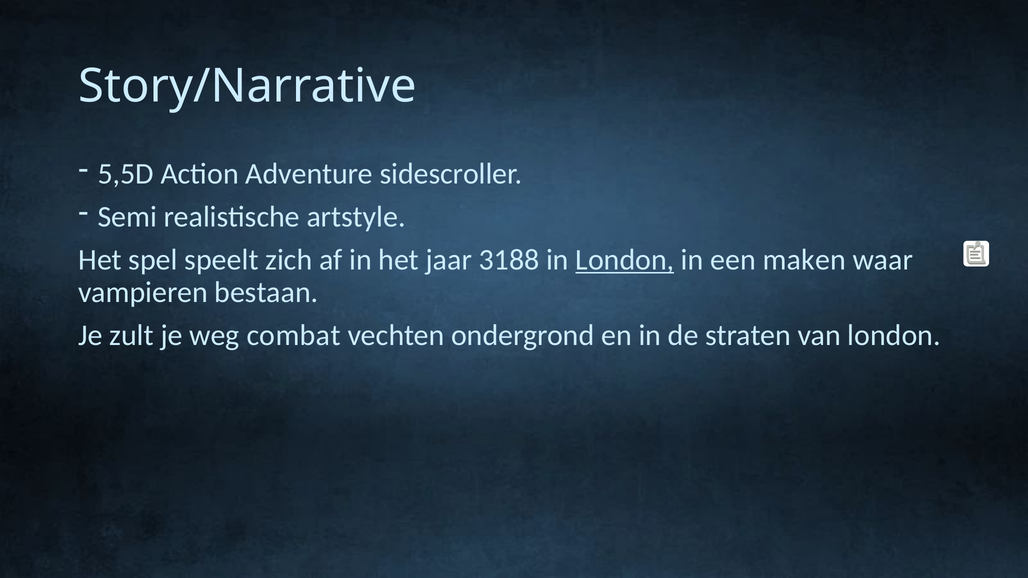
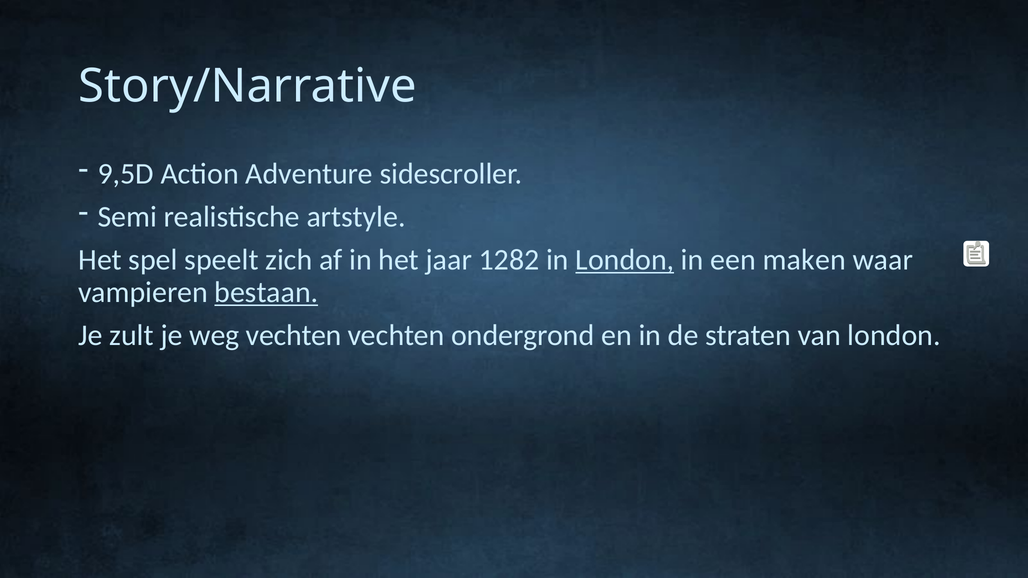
5,5D: 5,5D -> 9,5D
3188: 3188 -> 1282
bestaan underline: none -> present
weg combat: combat -> vechten
